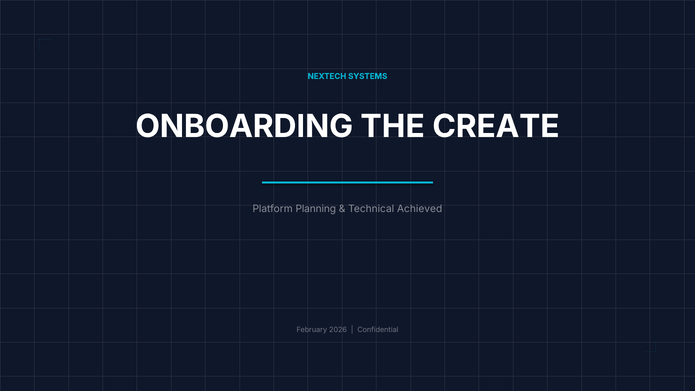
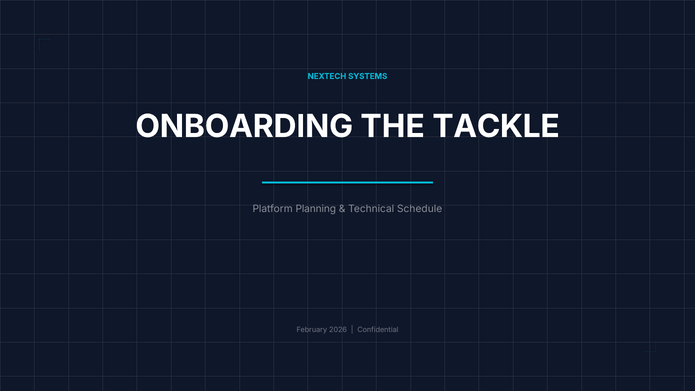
CREATE: CREATE -> TACKLE
Achieved: Achieved -> Schedule
